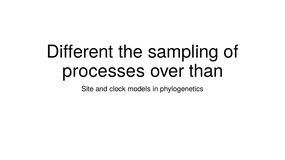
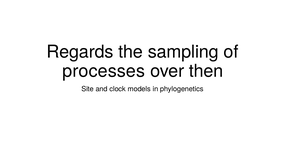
Different: Different -> Regards
than: than -> then
